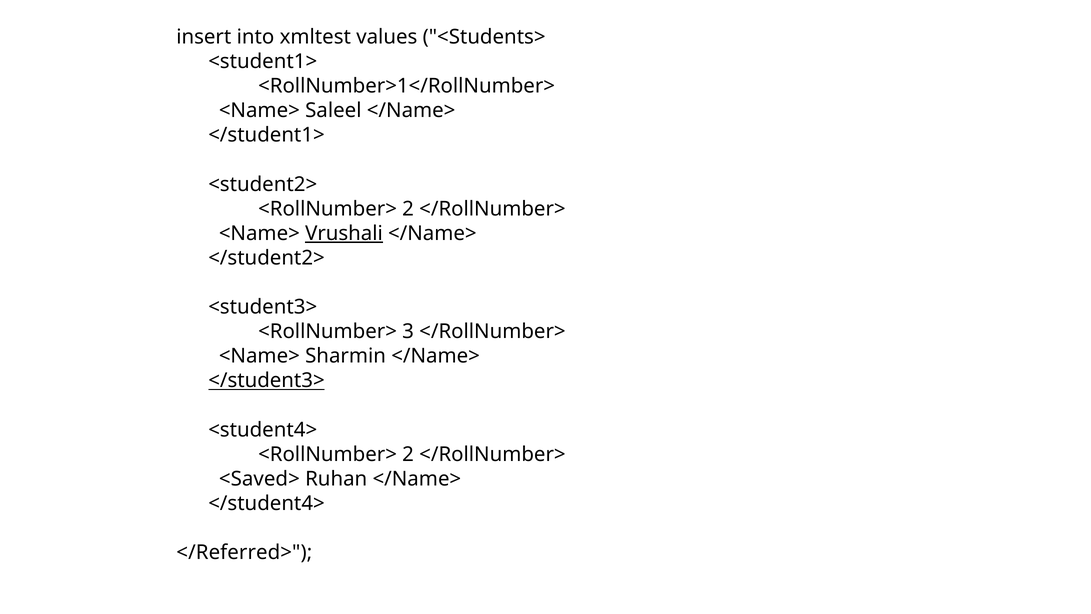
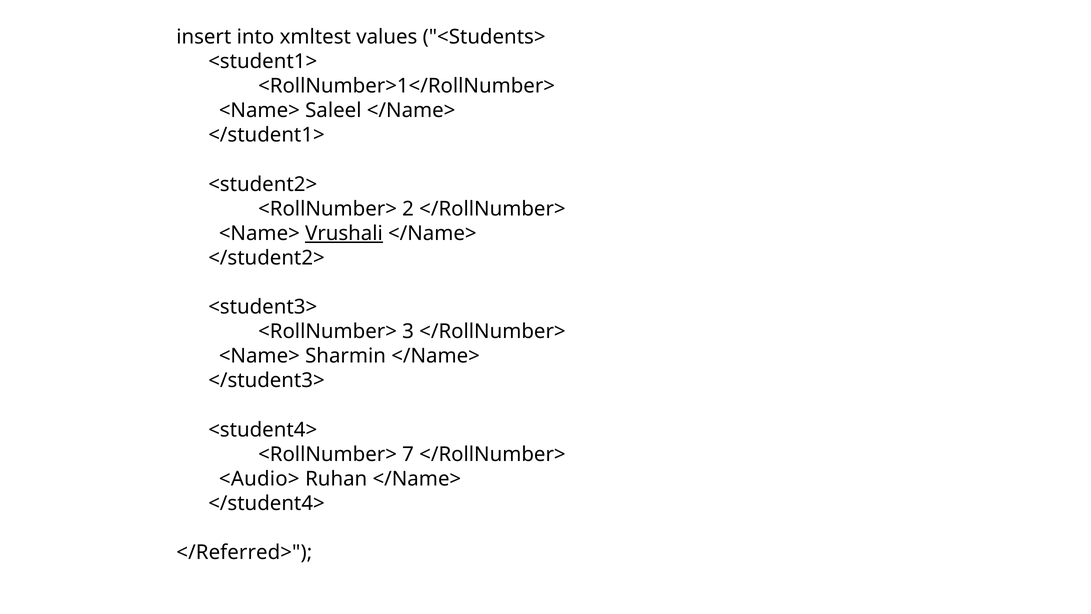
</student3> underline: present -> none
2 at (408, 454): 2 -> 7
<Saved>: <Saved> -> <Audio>
